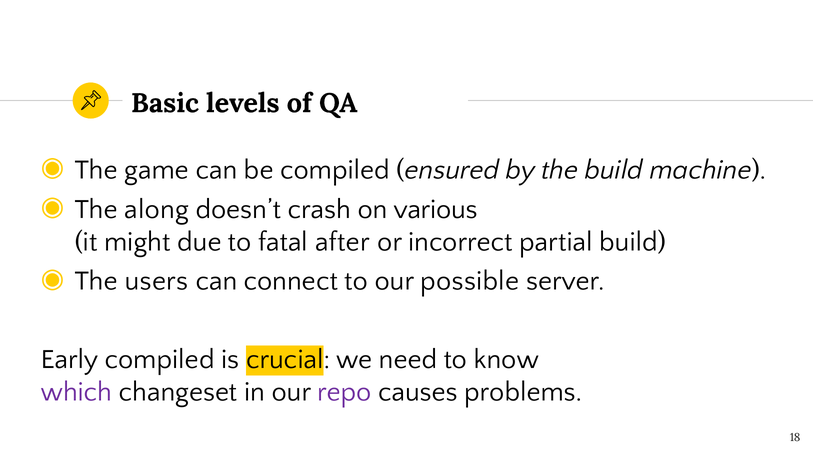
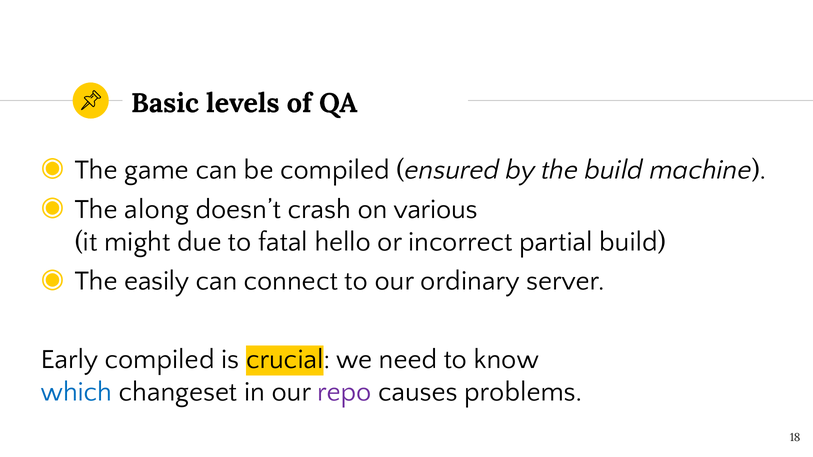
after: after -> hello
users: users -> easily
possible: possible -> ordinary
which colour: purple -> blue
